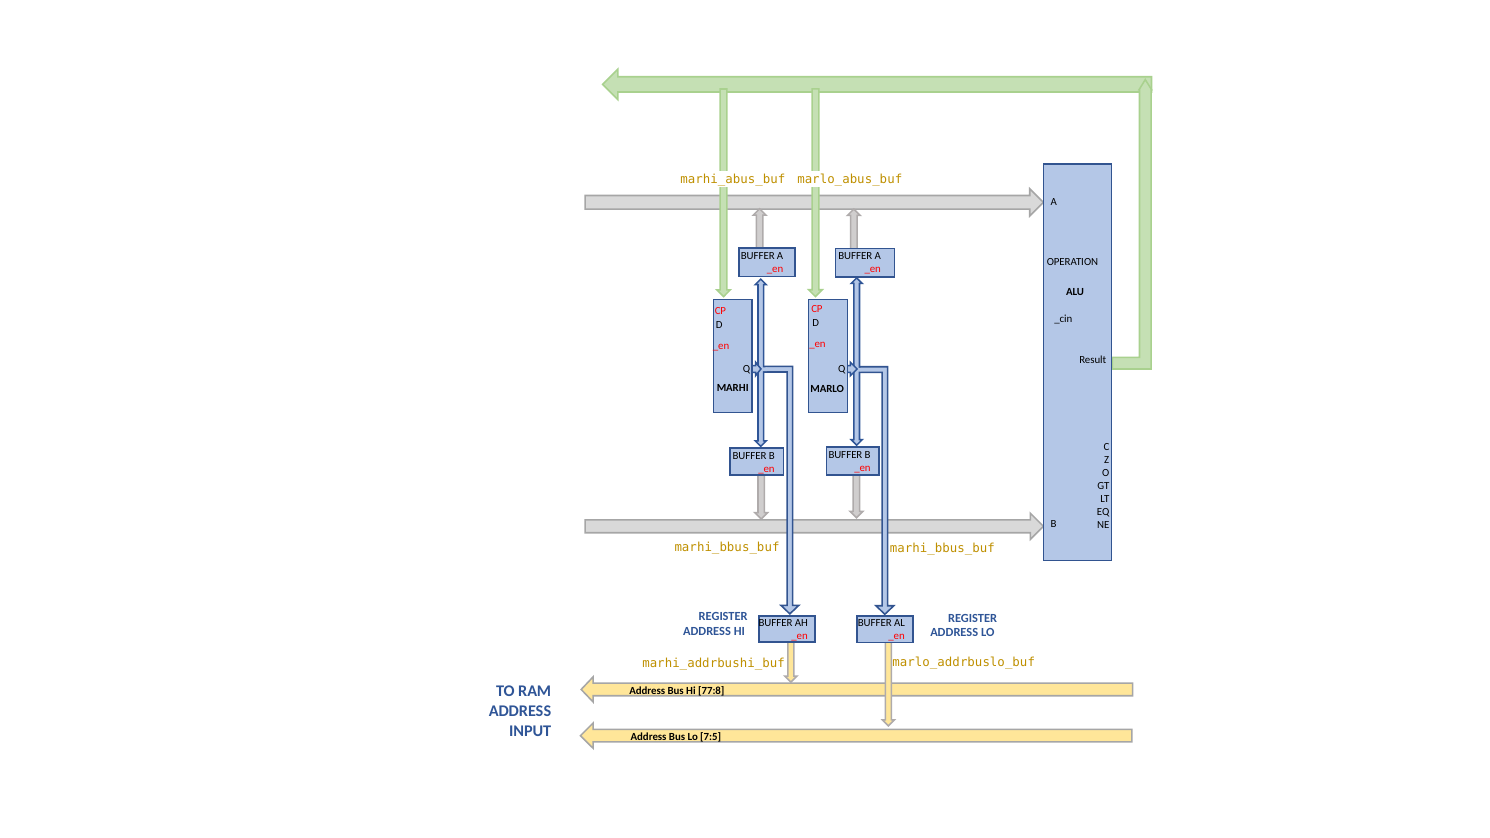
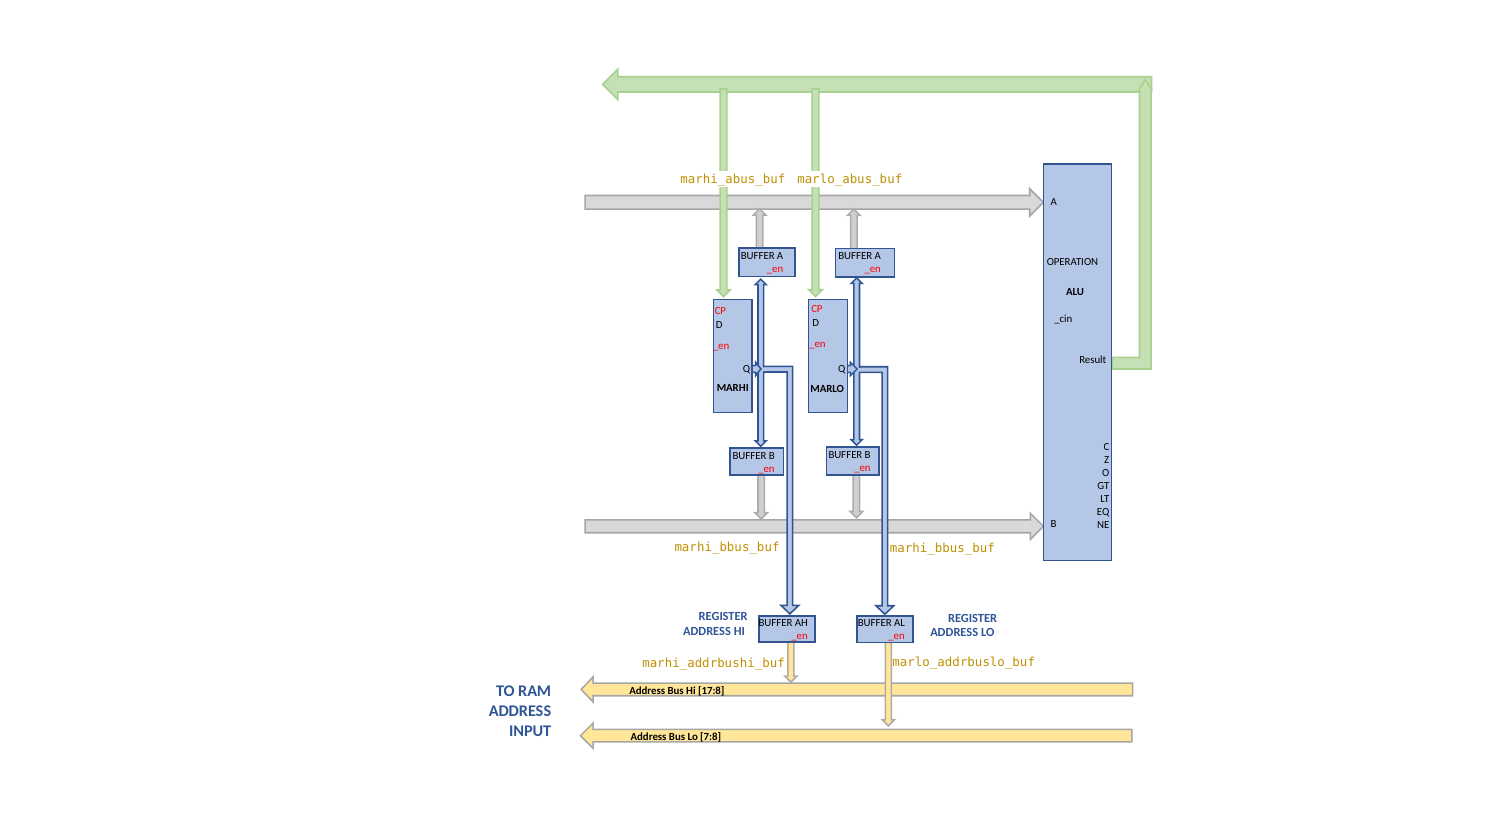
77:8: 77:8 -> 17:8
7:5: 7:5 -> 7:8
